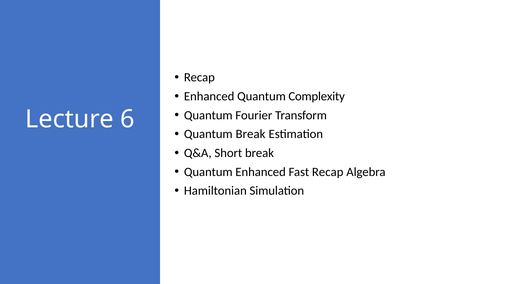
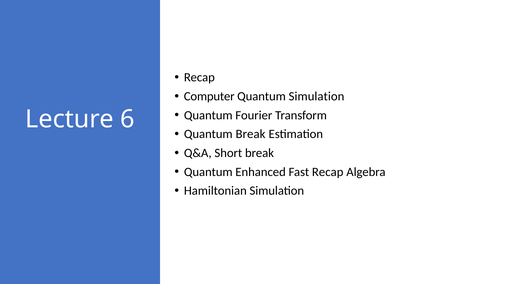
Enhanced at (209, 96): Enhanced -> Computer
Quantum Complexity: Complexity -> Simulation
